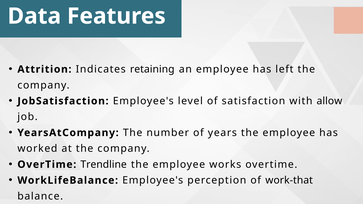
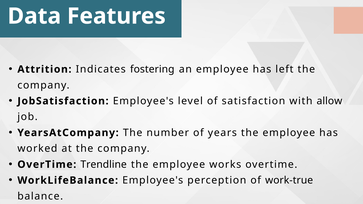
retaining: retaining -> fostering
work-that: work-that -> work-true
